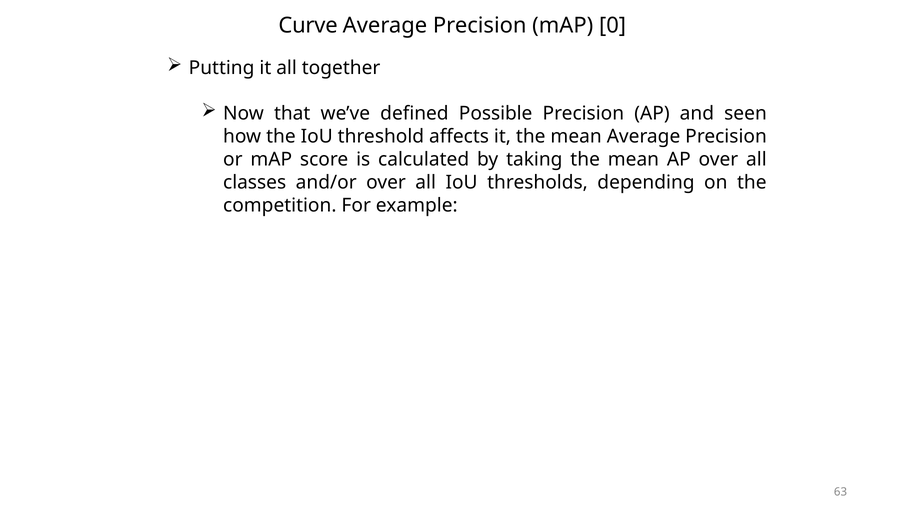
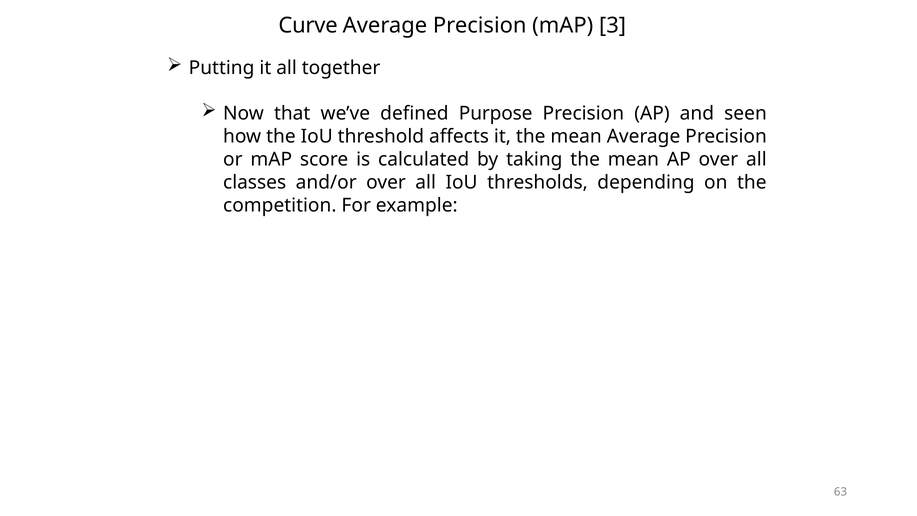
0: 0 -> 3
Possible: Possible -> Purpose
